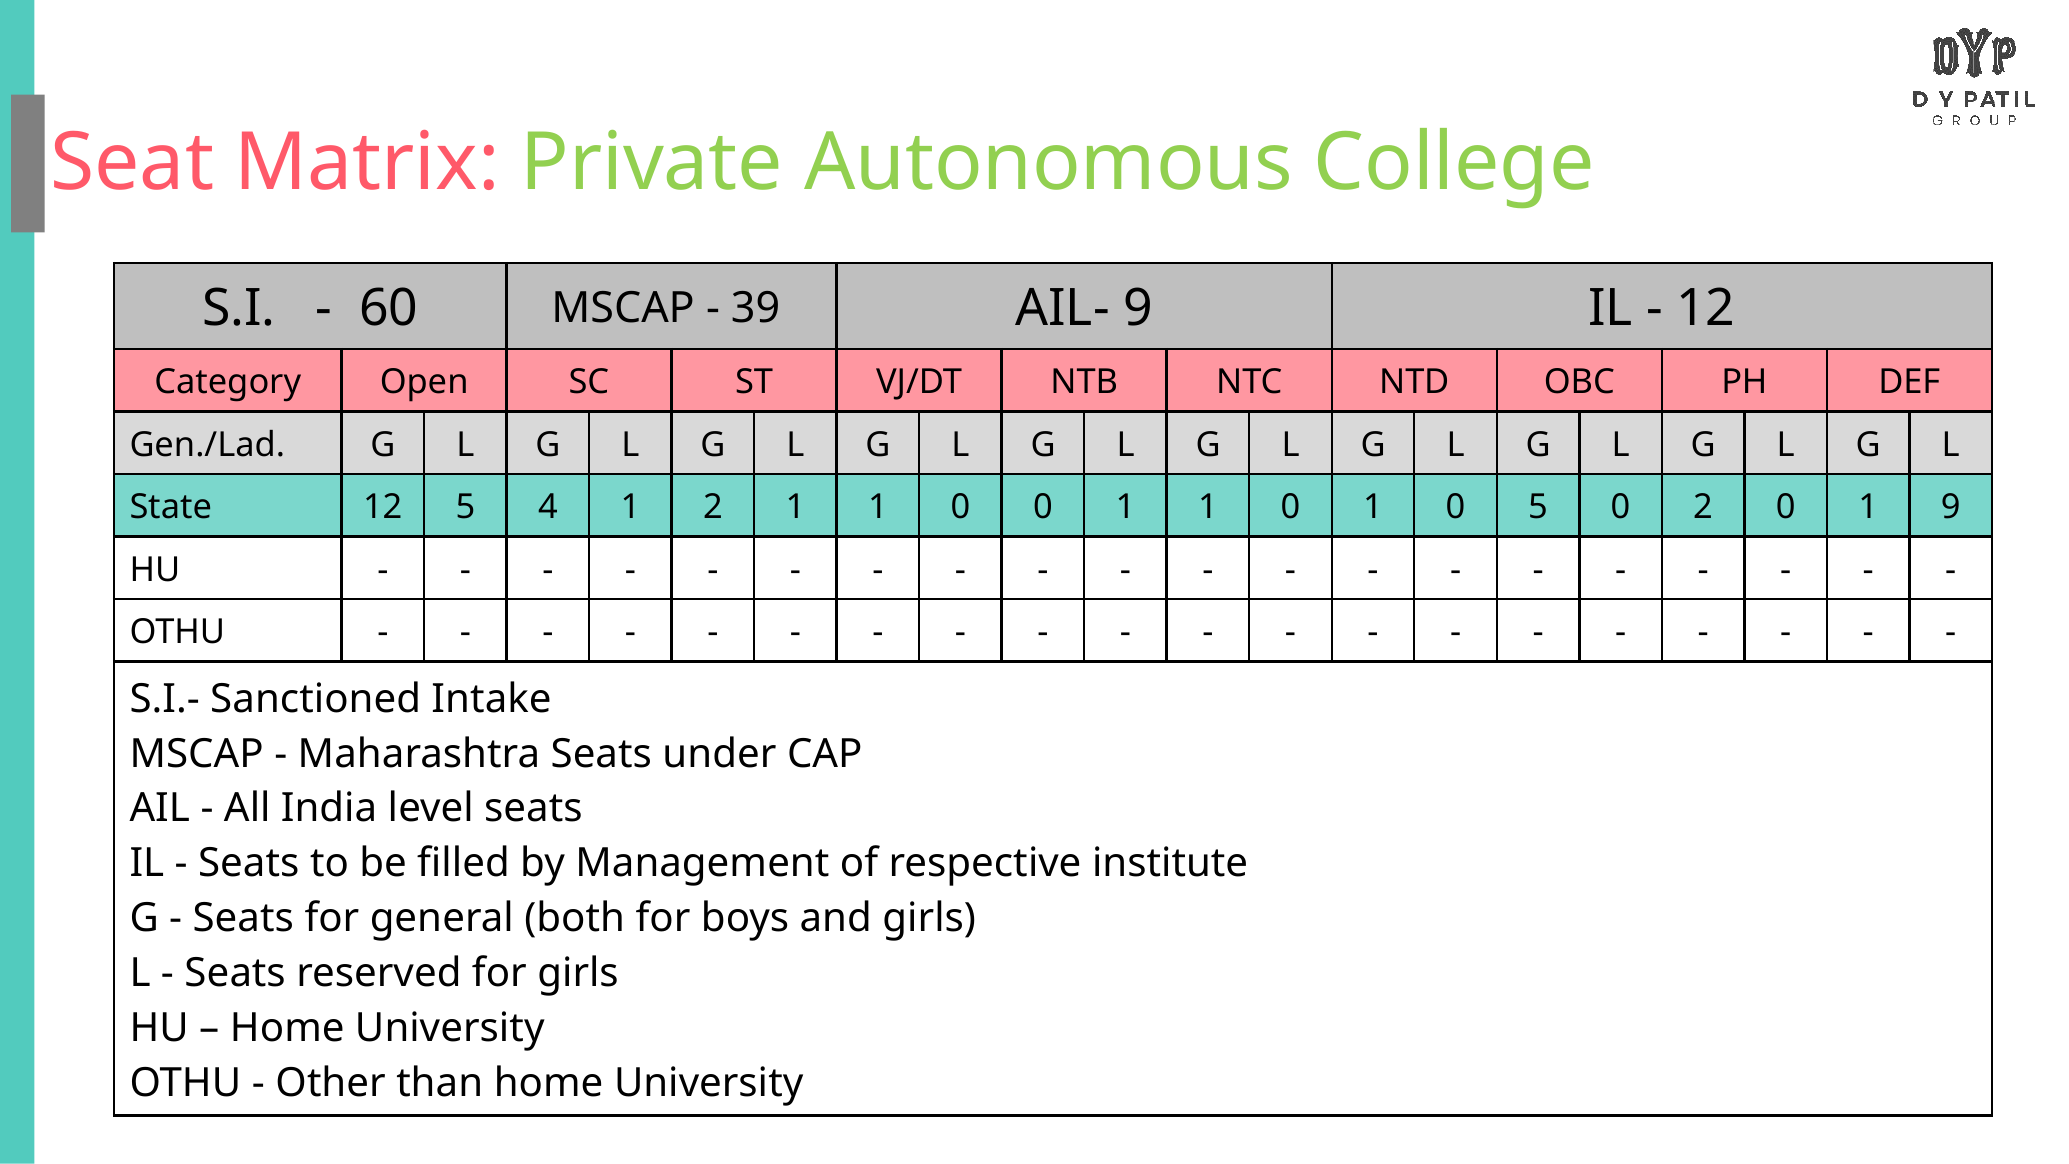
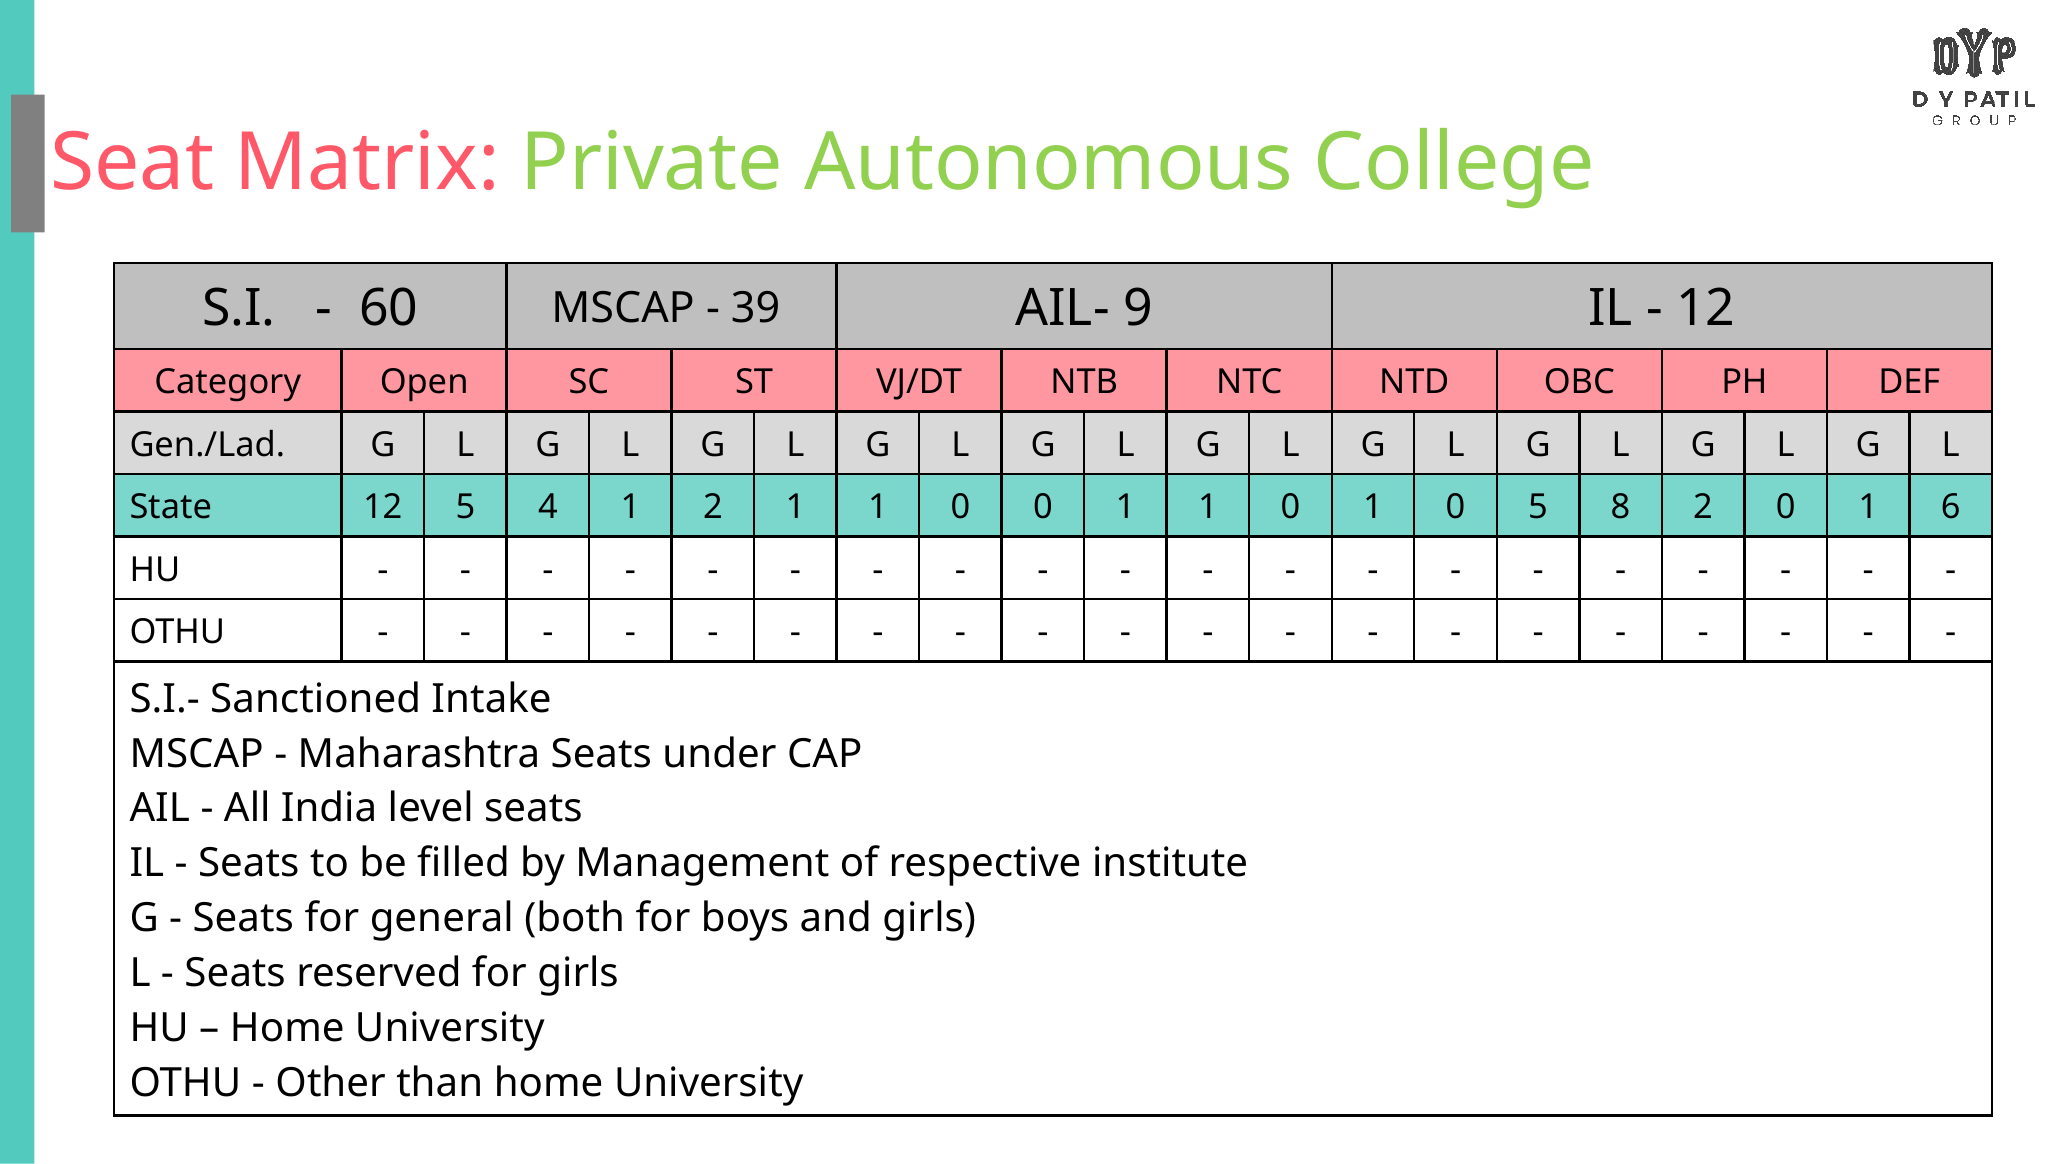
5 0: 0 -> 8
1 9: 9 -> 6
